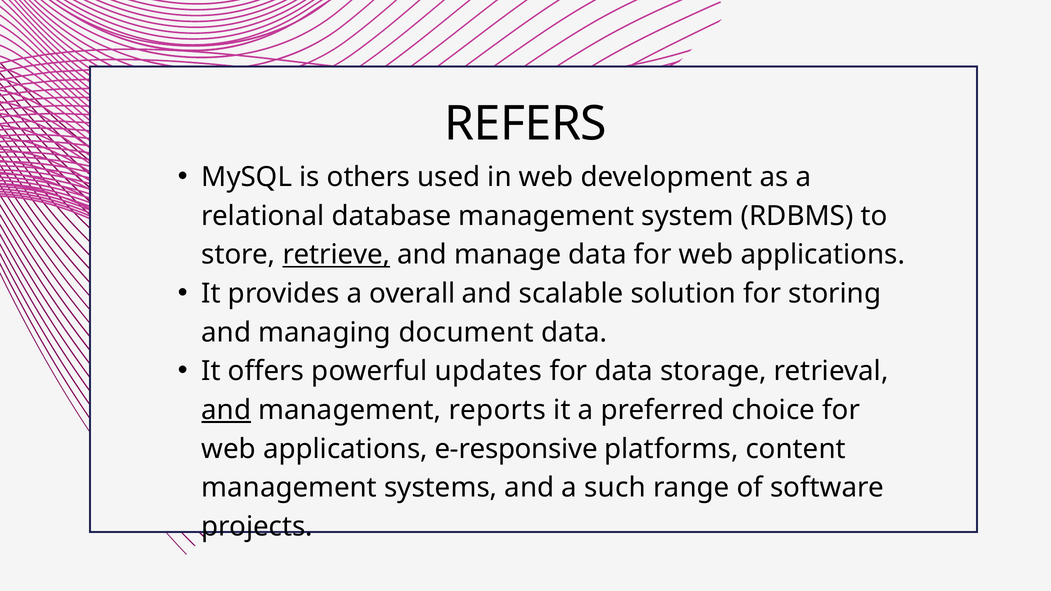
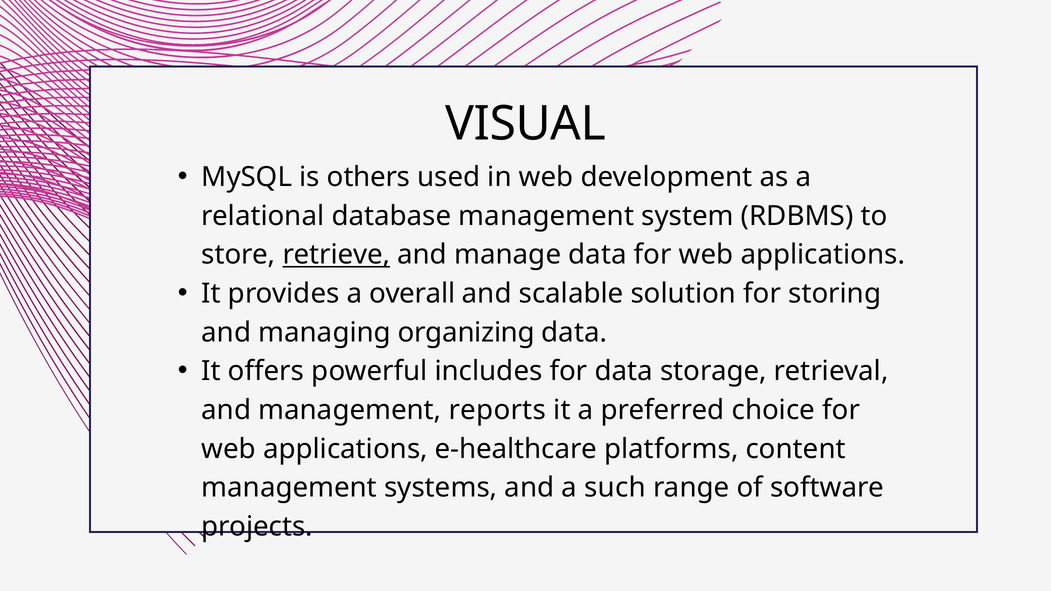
REFERS: REFERS -> VISUAL
document: document -> organizing
updates: updates -> includes
and at (226, 410) underline: present -> none
e-responsive: e-responsive -> e-healthcare
